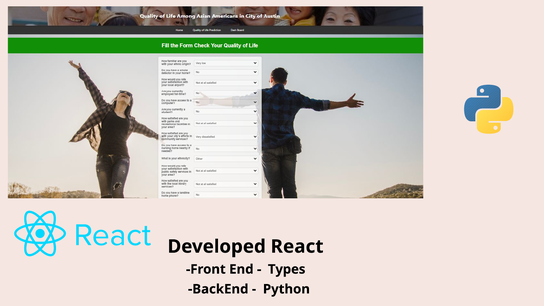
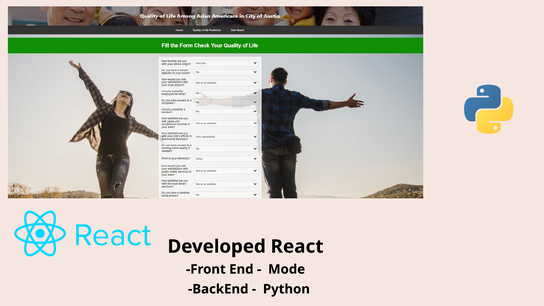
Types: Types -> Mode
